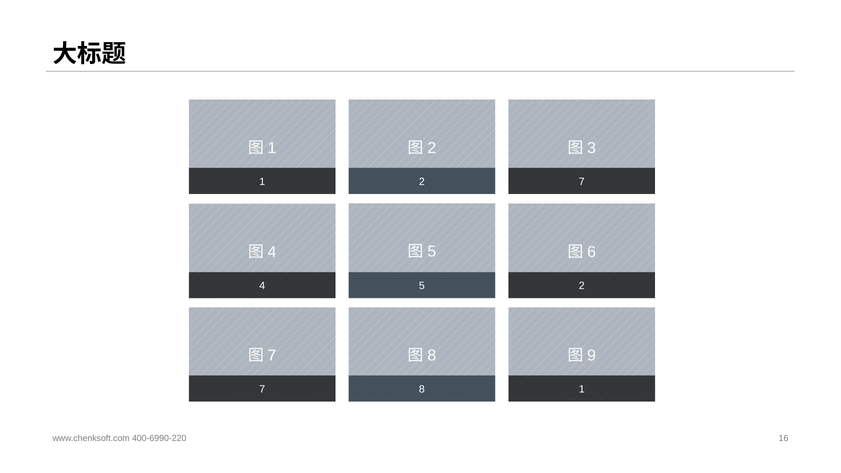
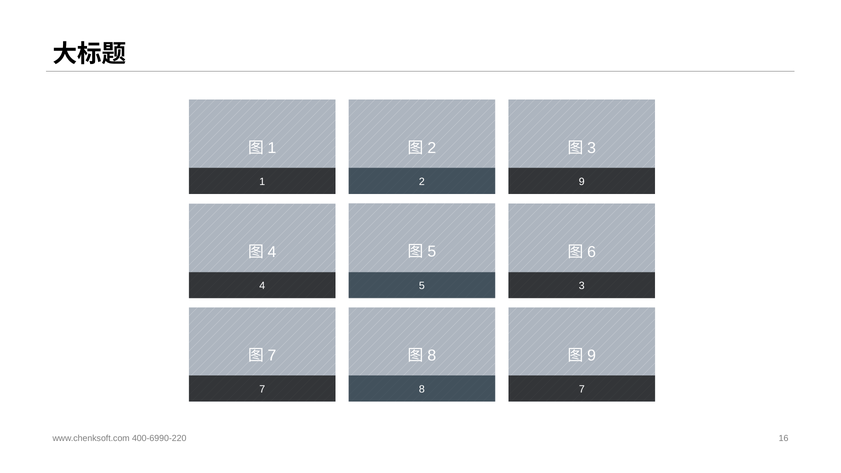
1 2 7: 7 -> 9
5 2: 2 -> 3
8 1: 1 -> 7
